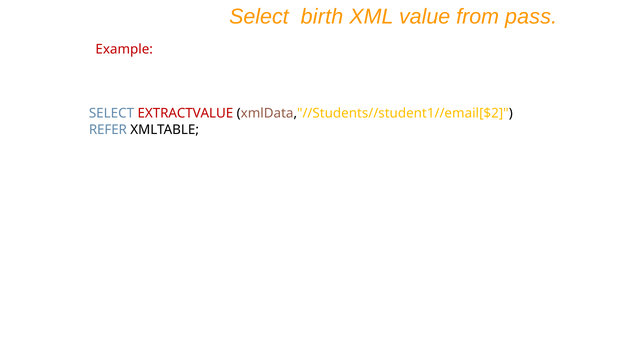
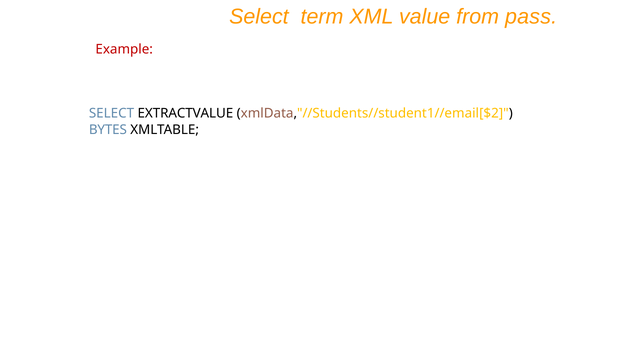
birth: birth -> term
EXTRACTVALUE colour: red -> black
REFER: REFER -> BYTES
